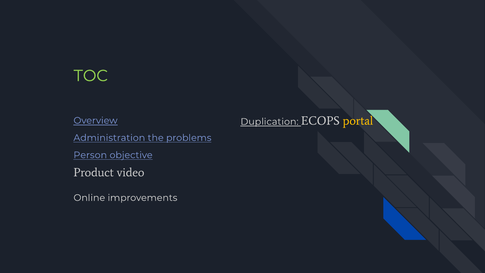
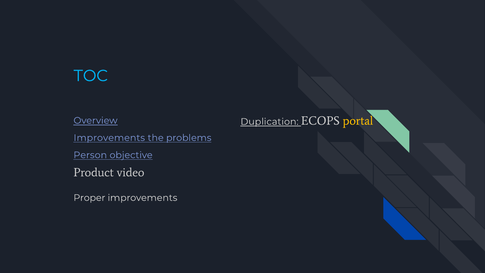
TOC colour: light green -> light blue
Administration at (109, 138): Administration -> Improvements
Online: Online -> Proper
